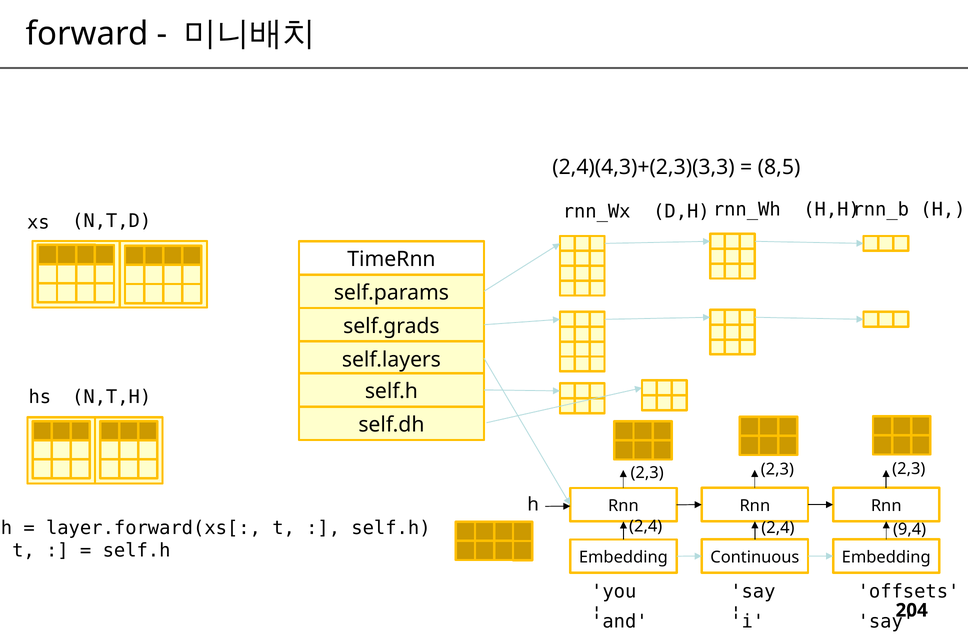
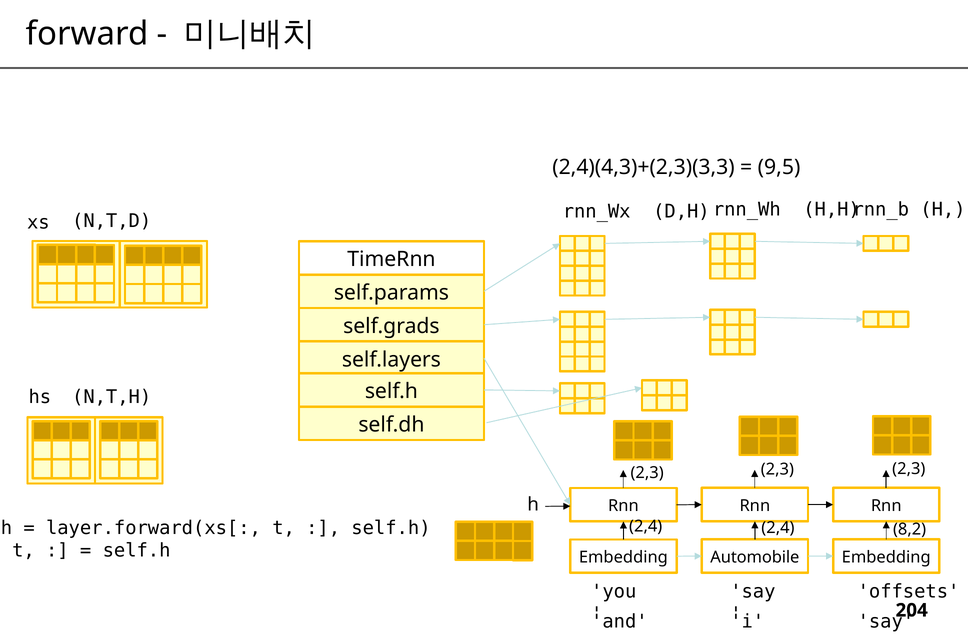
8,5: 8,5 -> 9,5
9,4: 9,4 -> 8,2
Continuous: Continuous -> Automobile
